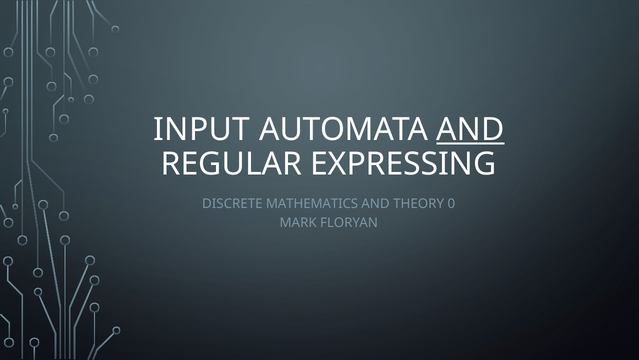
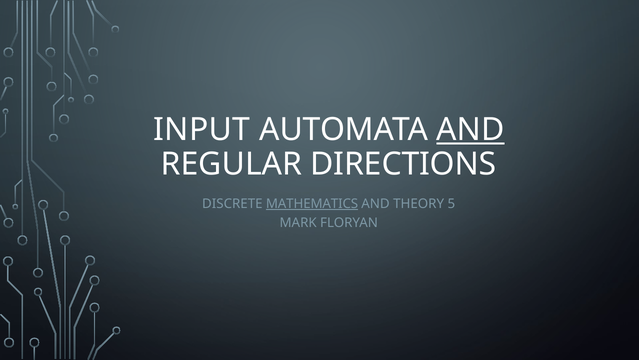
EXPRESSING: EXPRESSING -> DIRECTIONS
MATHEMATICS underline: none -> present
0: 0 -> 5
